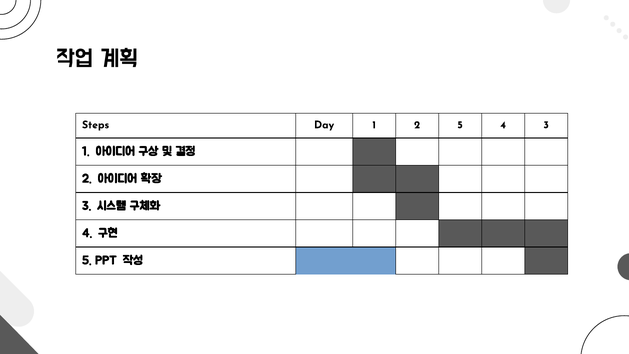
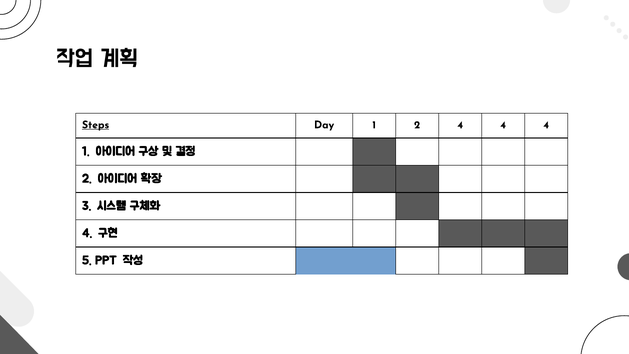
Steps underline: none -> present
2 5: 5 -> 4
3 at (546, 125): 3 -> 4
